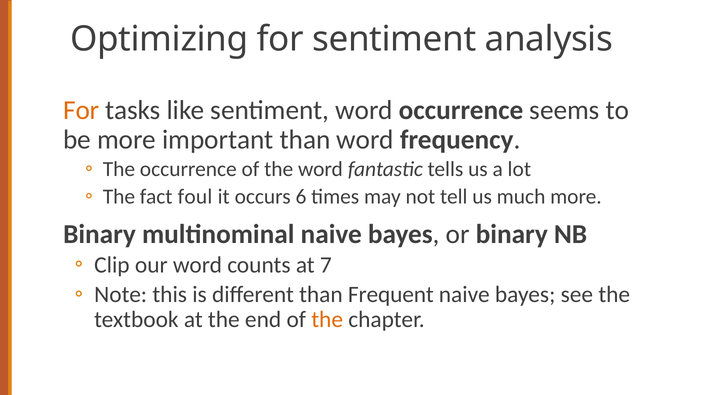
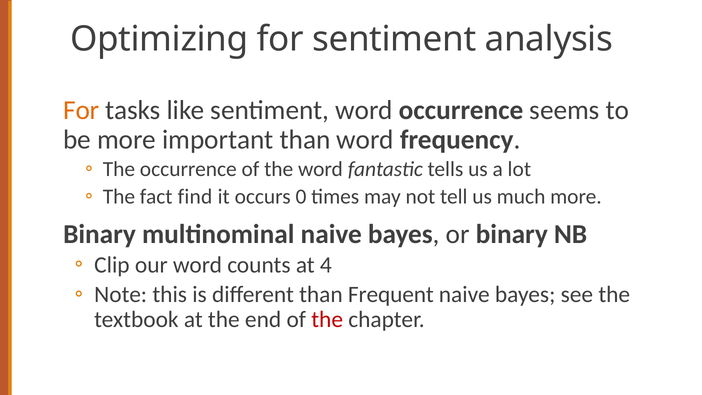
foul: foul -> find
6: 6 -> 0
7: 7 -> 4
the at (327, 320) colour: orange -> red
